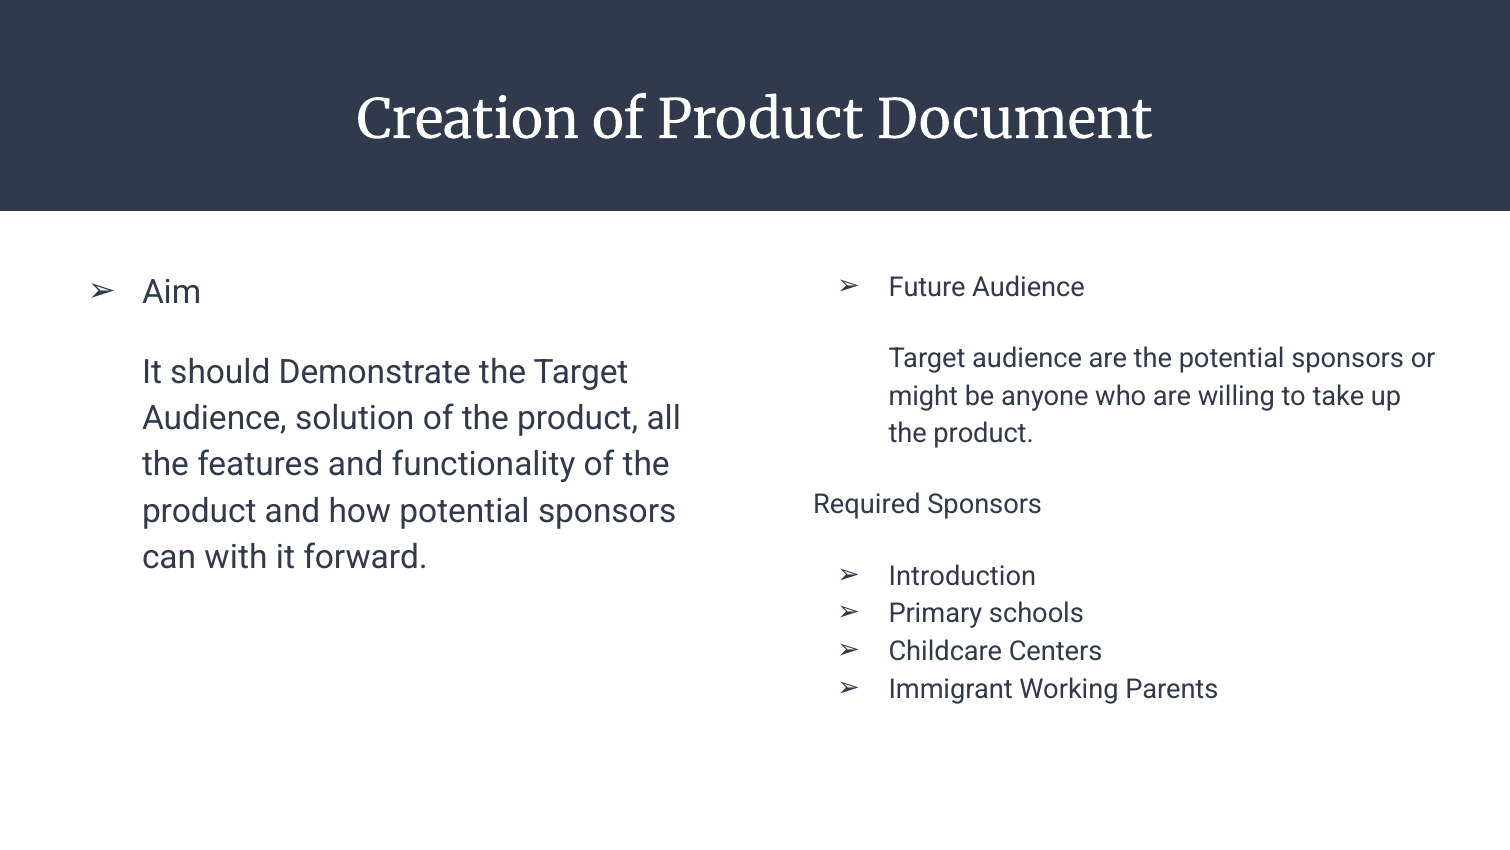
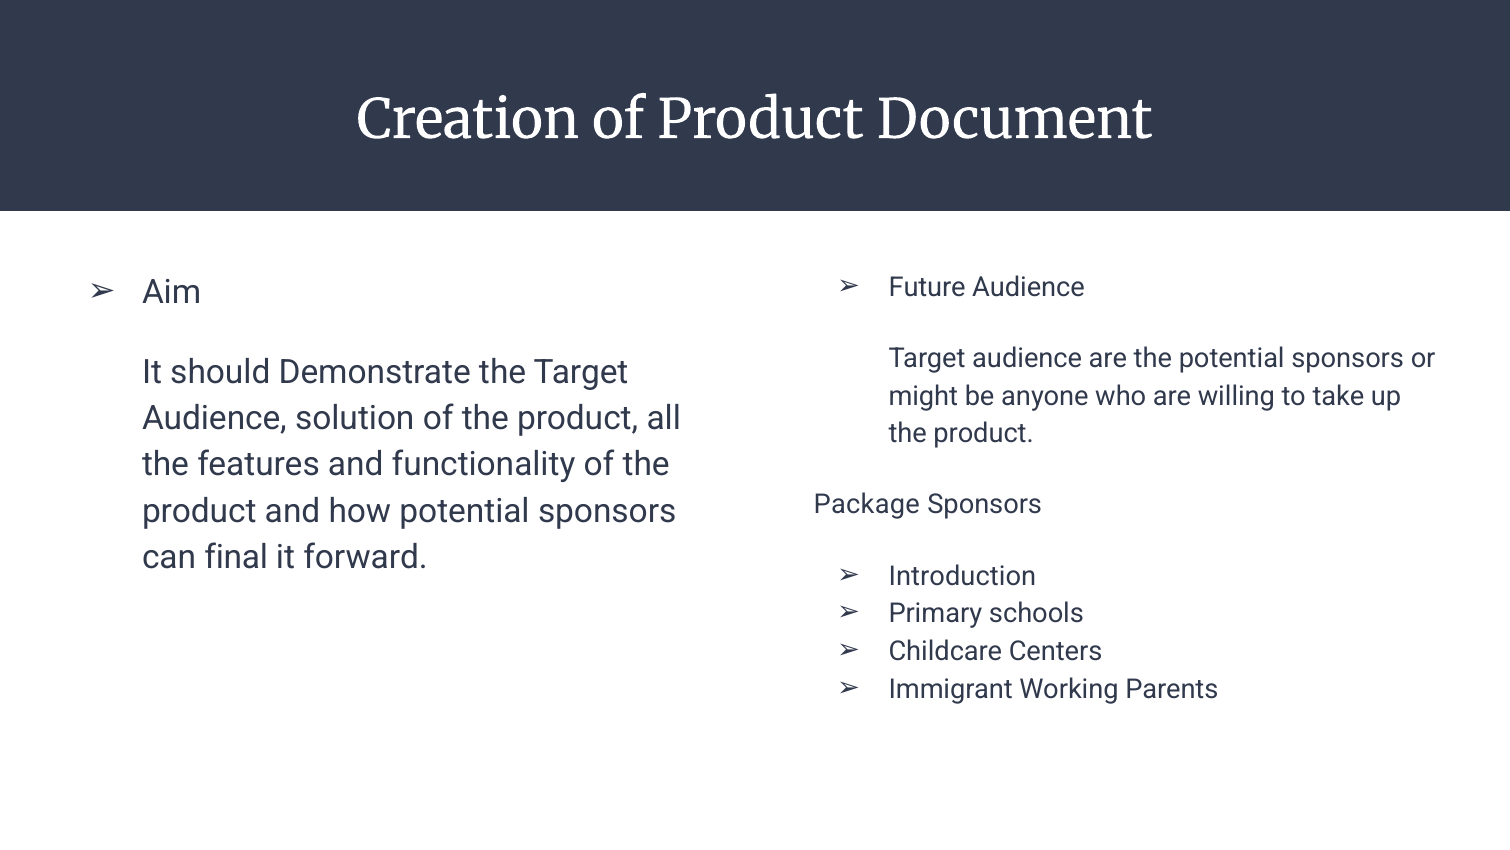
Required: Required -> Package
with: with -> final
